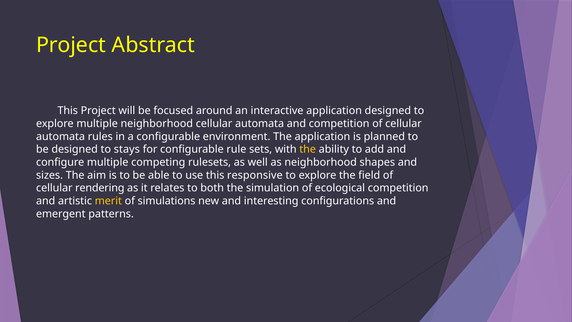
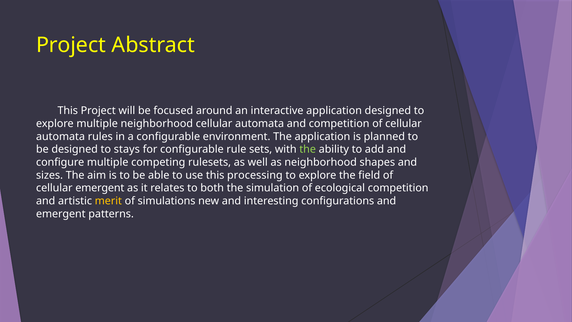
the at (308, 149) colour: yellow -> light green
responsive: responsive -> processing
cellular rendering: rendering -> emergent
